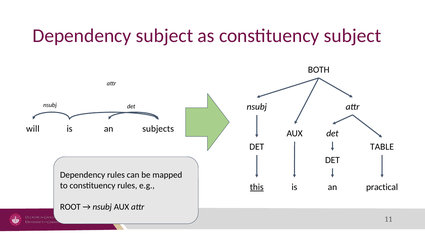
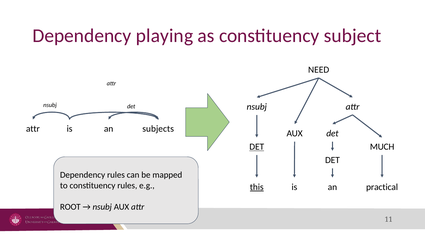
Dependency subject: subject -> playing
BOTH: BOTH -> NEED
will at (33, 129): will -> attr
DET at (257, 147) underline: none -> present
TABLE: TABLE -> MUCH
